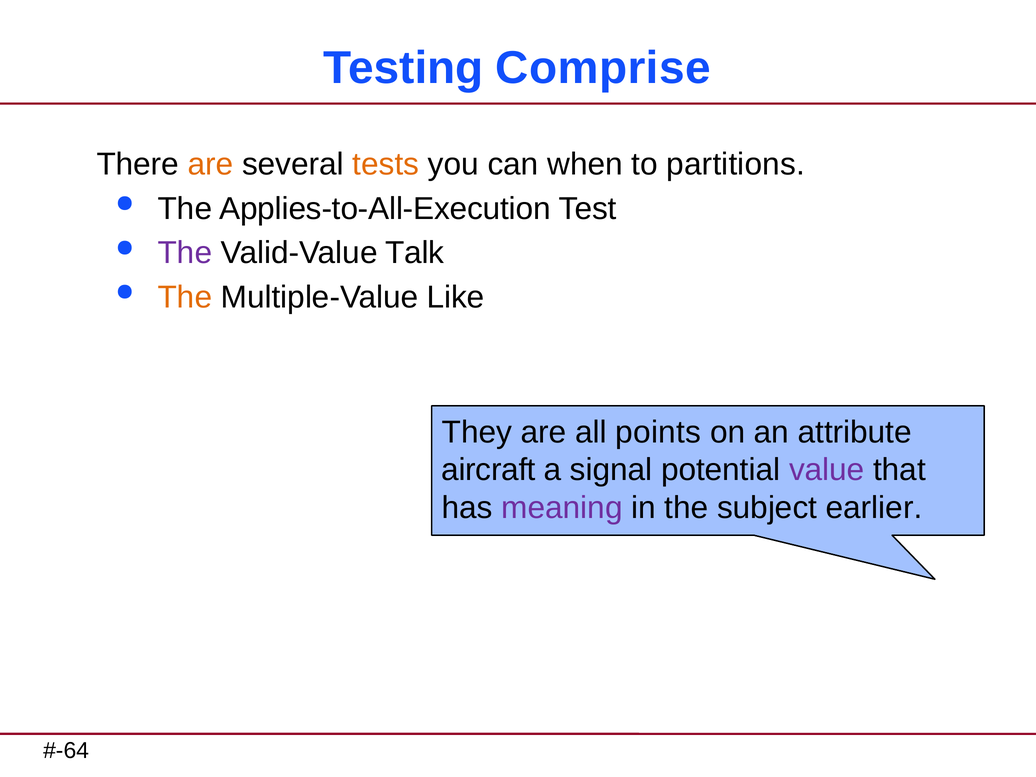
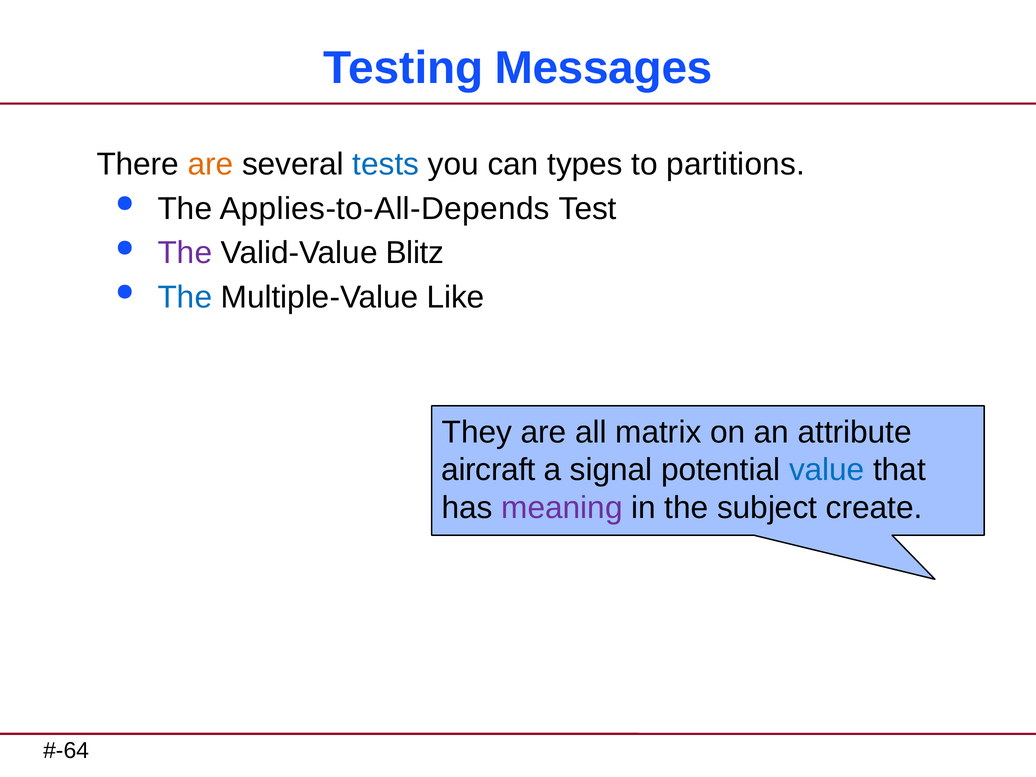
Comprise: Comprise -> Messages
tests colour: orange -> blue
when: when -> types
Applies-to-All-Execution: Applies-to-All-Execution -> Applies-to-All-Depends
Talk: Talk -> Blitz
The at (185, 297) colour: orange -> blue
points: points -> matrix
value colour: purple -> blue
earlier: earlier -> create
